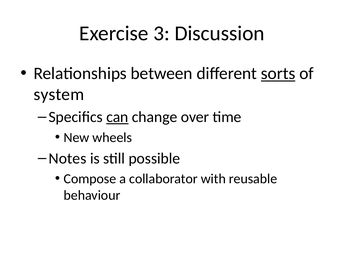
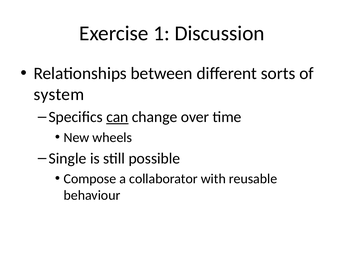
3: 3 -> 1
sorts underline: present -> none
Notes: Notes -> Single
